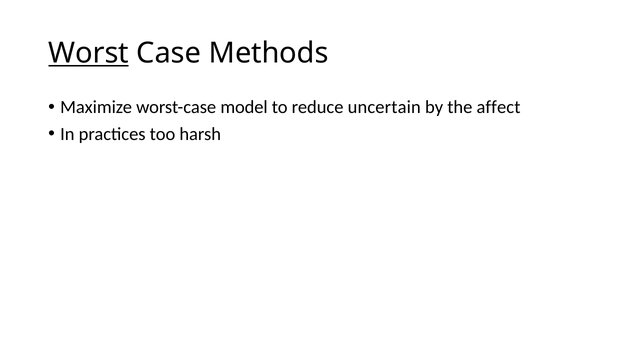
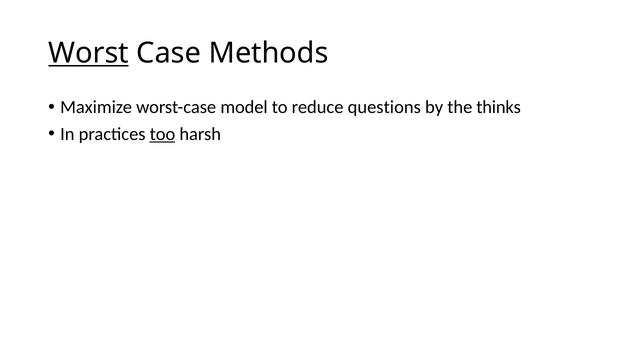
uncertain: uncertain -> questions
affect: affect -> thinks
too underline: none -> present
